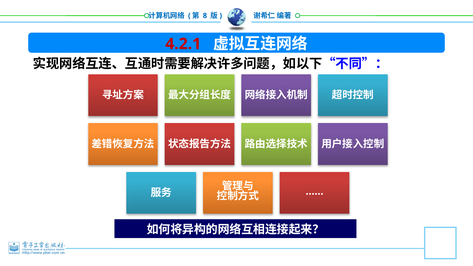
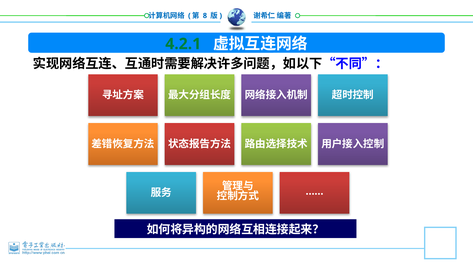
4.2.1 colour: red -> green
